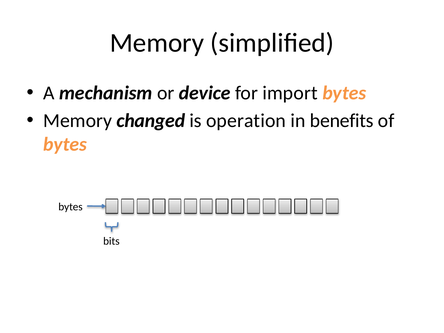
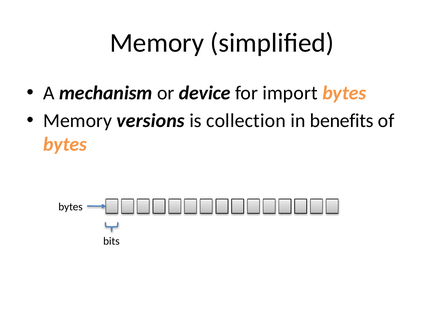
changed: changed -> versions
operation: operation -> collection
